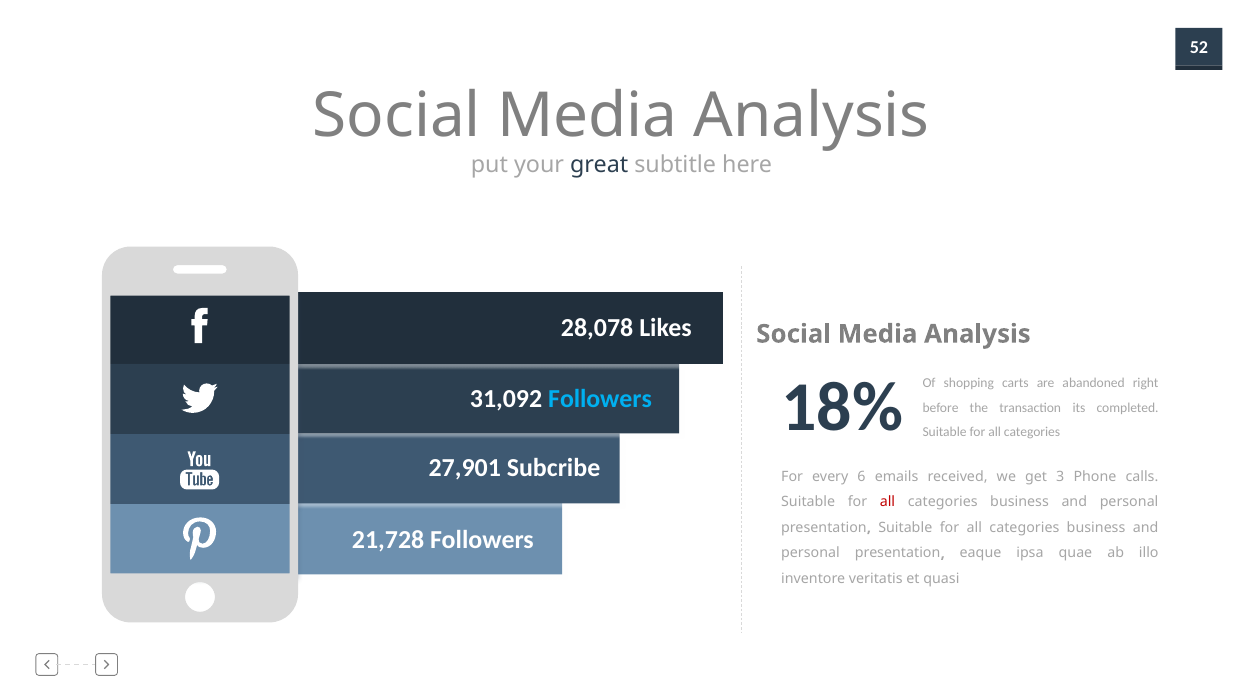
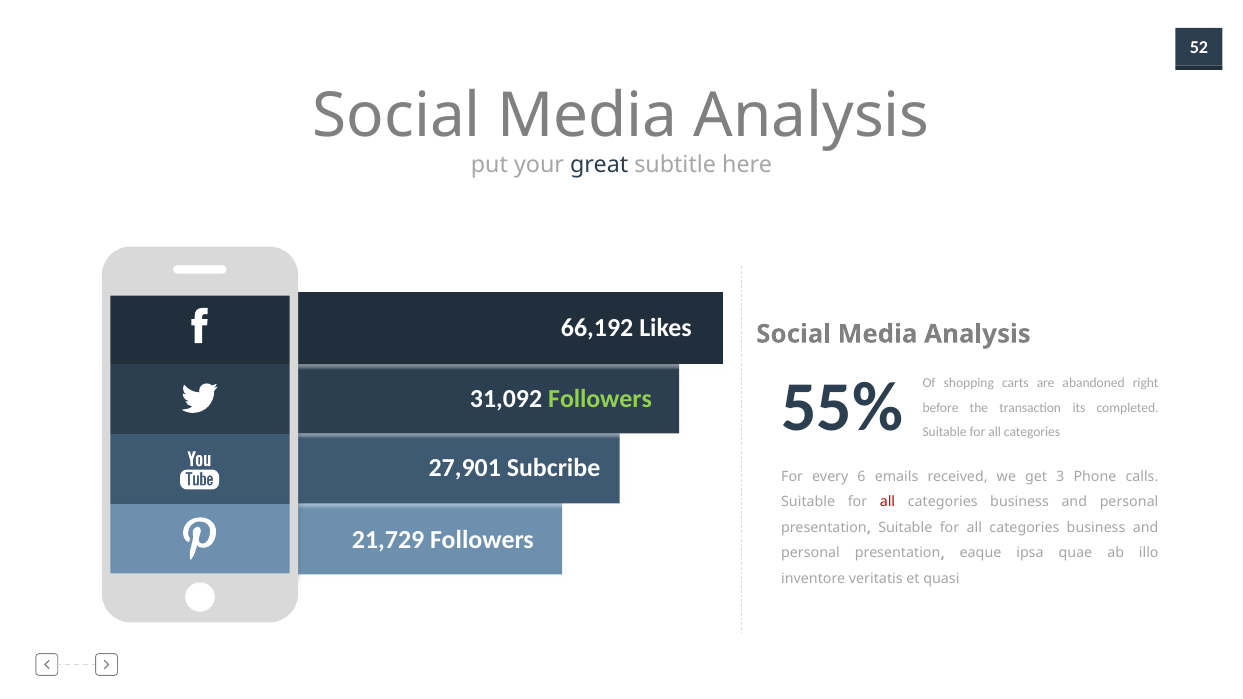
28,078: 28,078 -> 66,192
18%: 18% -> 55%
Followers at (600, 400) colour: light blue -> light green
21,728: 21,728 -> 21,729
